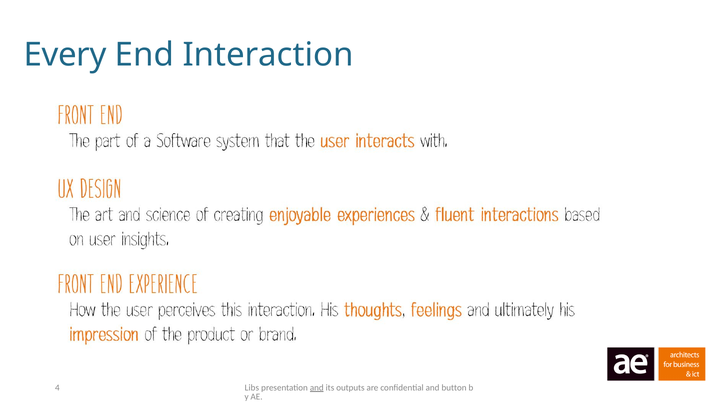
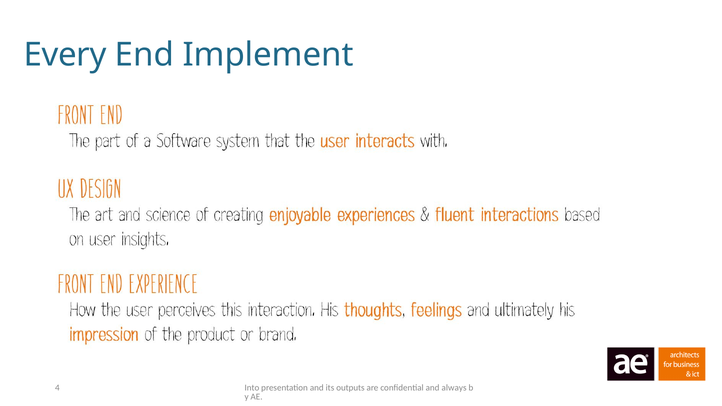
Interaction: Interaction -> Implement
Libs: Libs -> Into
and at (317, 388) underline: present -> none
button: button -> always
